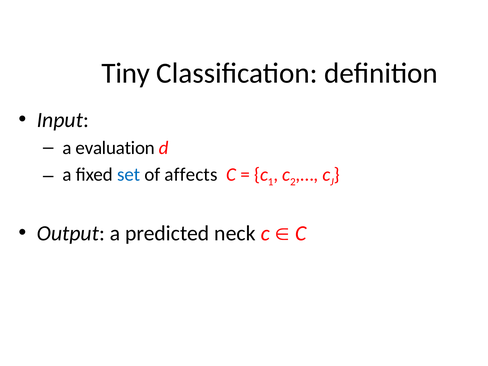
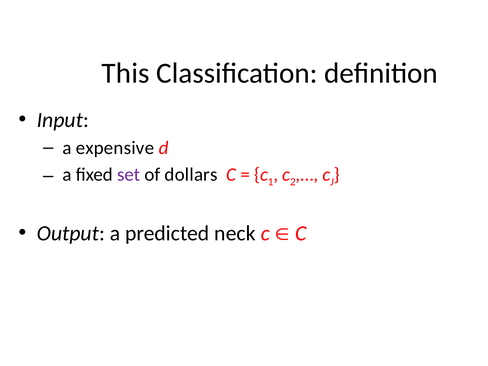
Tiny: Tiny -> This
evaluation: evaluation -> expensive
set colour: blue -> purple
affects: affects -> dollars
